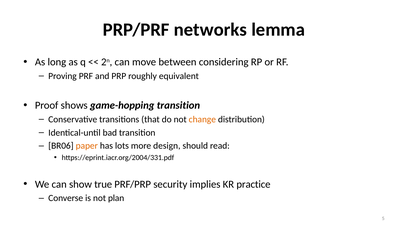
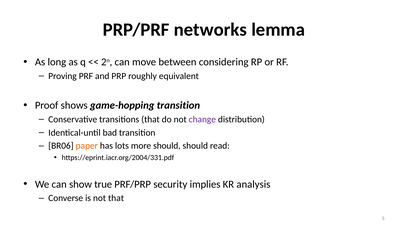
change colour: orange -> purple
more design: design -> should
practice: practice -> analysis
not plan: plan -> that
